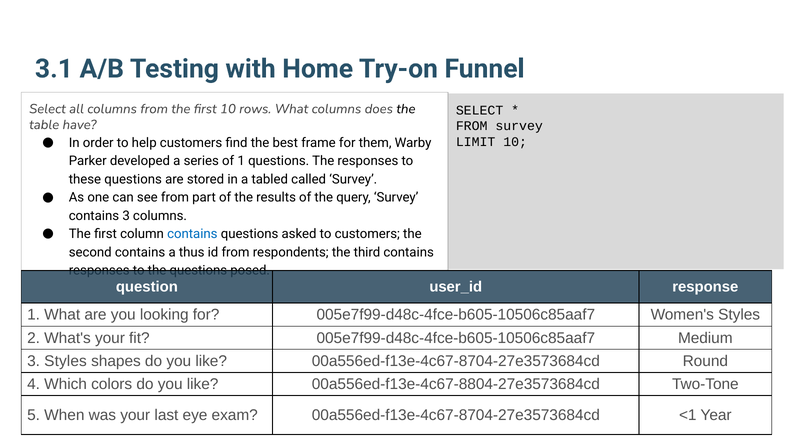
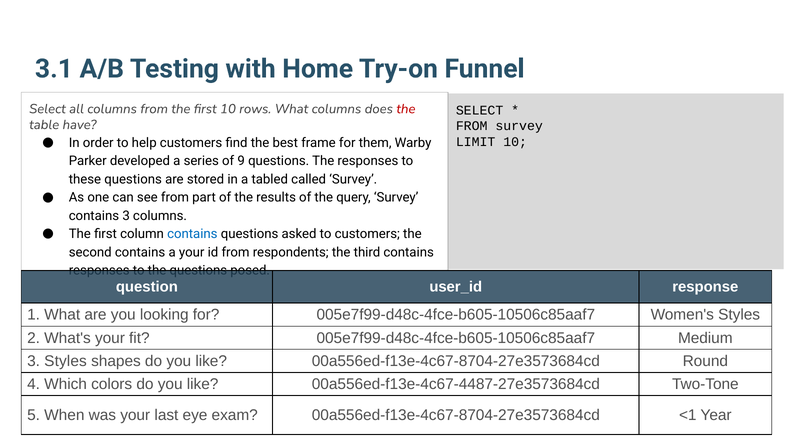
the at (406, 109) colour: black -> red
of 1: 1 -> 9
a thus: thus -> your
00a556ed-f13e-4c67-8804-27e3573684cd: 00a556ed-f13e-4c67-8804-27e3573684cd -> 00a556ed-f13e-4c67-4487-27e3573684cd
